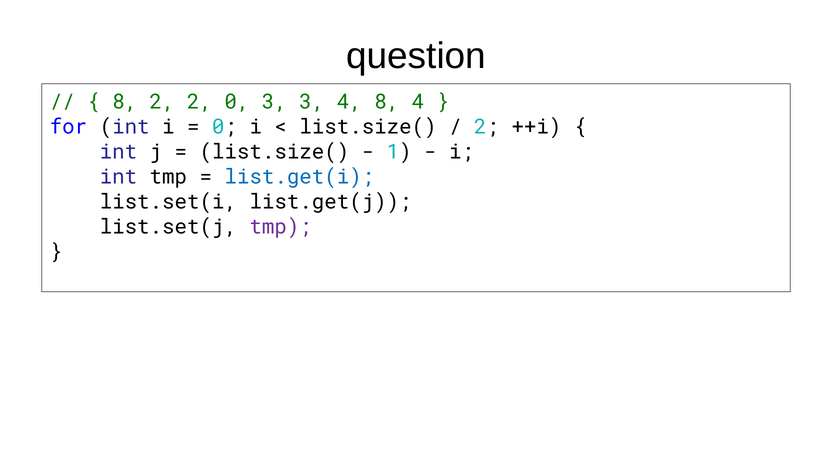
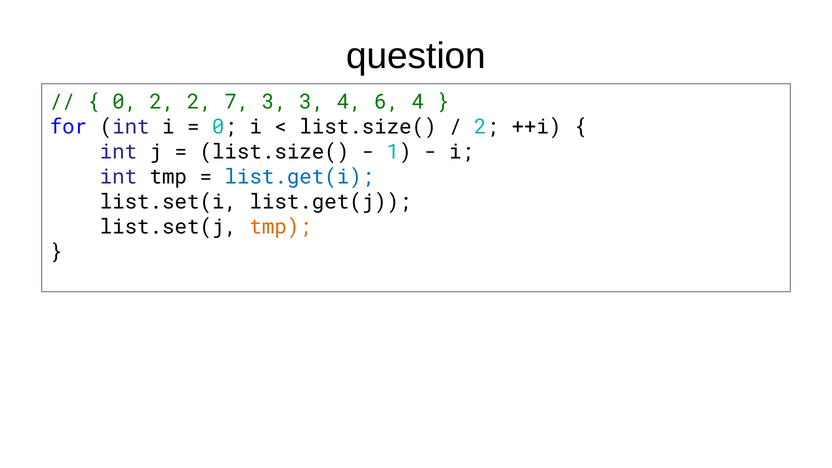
8 at (125, 102): 8 -> 0
2 0: 0 -> 7
4 8: 8 -> 6
tmp at (281, 227) colour: purple -> orange
